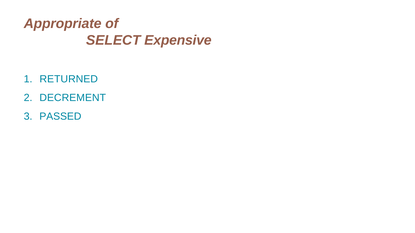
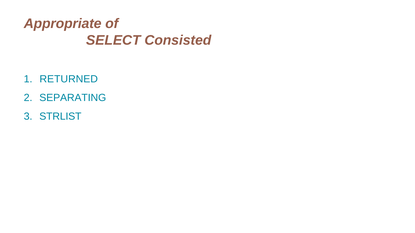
Expensive: Expensive -> Consisted
DECREMENT: DECREMENT -> SEPARATING
PASSED: PASSED -> STRLIST
